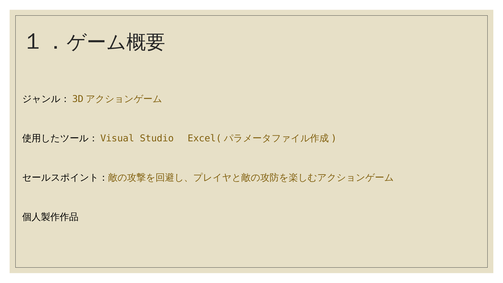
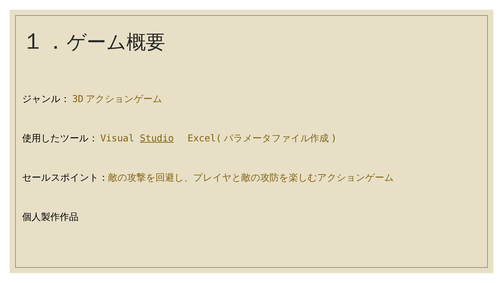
Studio underline: none -> present
